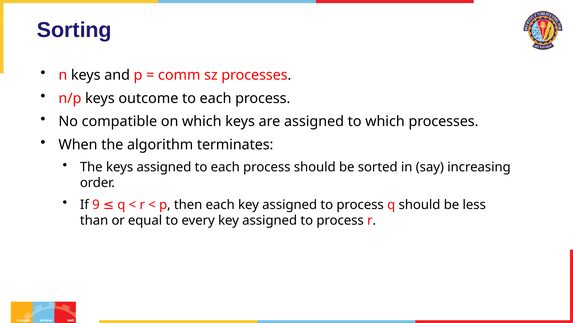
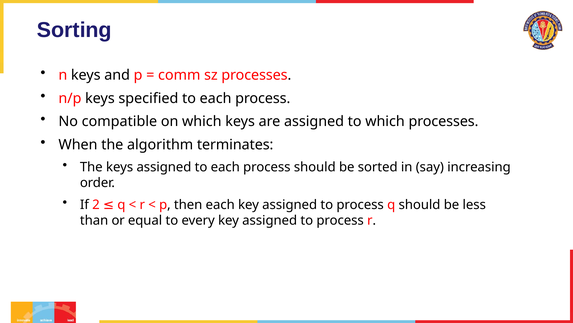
outcome: outcome -> specified
9: 9 -> 2
